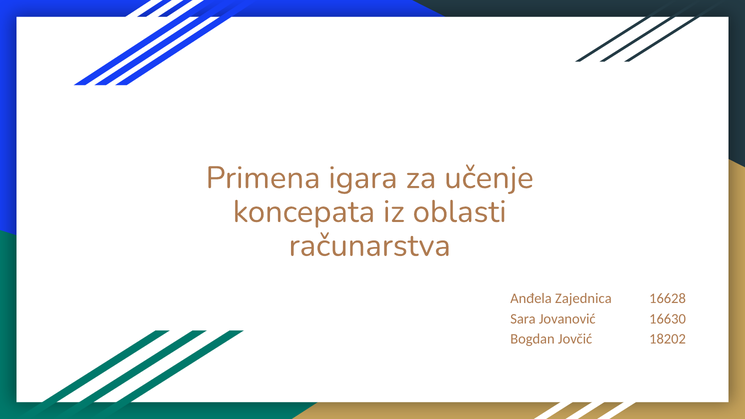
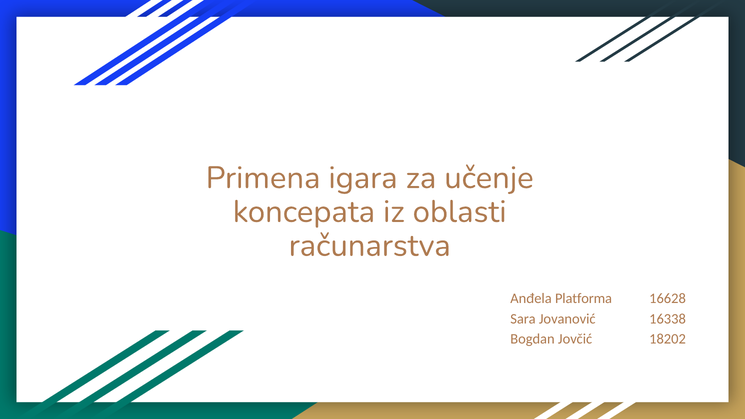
Zajednica: Zajednica -> Platforma
16630: 16630 -> 16338
